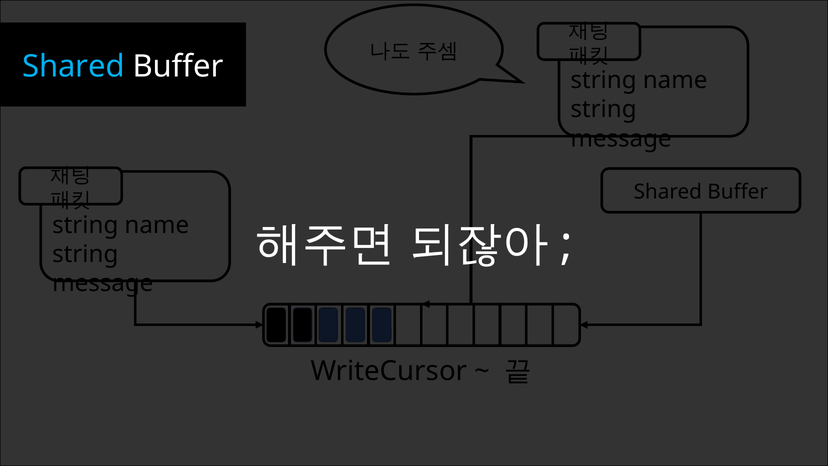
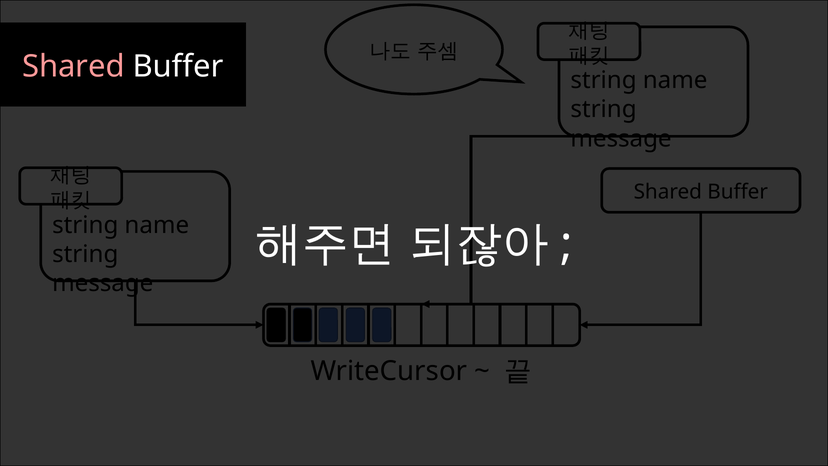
Shared at (73, 67) colour: light blue -> pink
